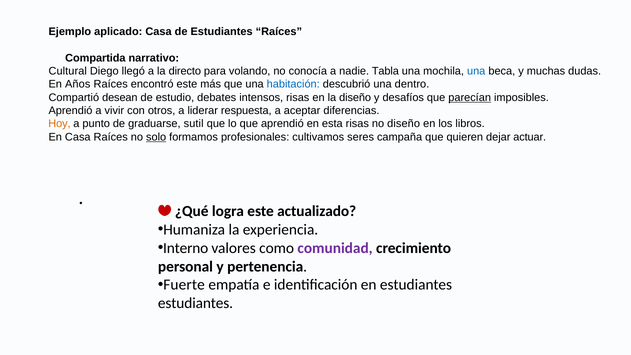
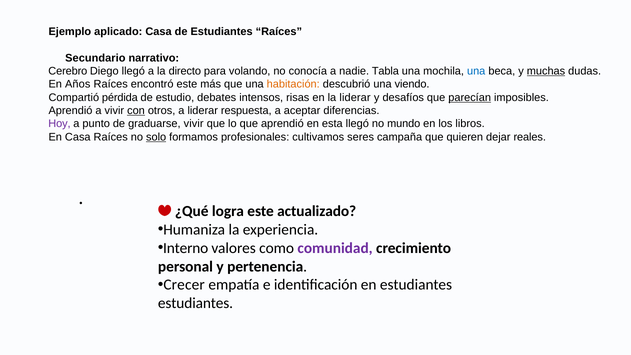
Compartida: Compartida -> Secundario
Cultural: Cultural -> Cerebro
muchas underline: none -> present
habitación colour: blue -> orange
dentro: dentro -> viendo
desean: desean -> pérdida
la diseño: diseño -> liderar
con underline: none -> present
Hoy colour: orange -> purple
graduarse sutil: sutil -> vivir
esta risas: risas -> llegó
no diseño: diseño -> mundo
actuar: actuar -> reales
Fuerte: Fuerte -> Crecer
